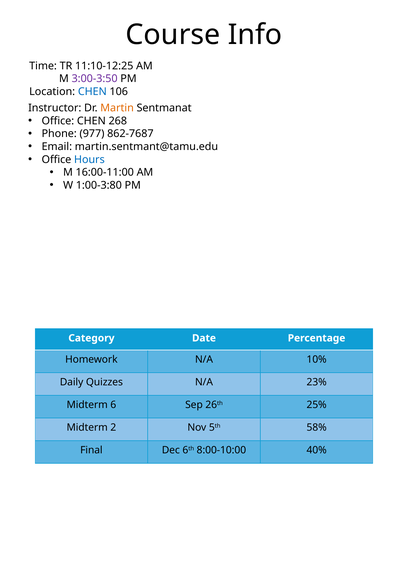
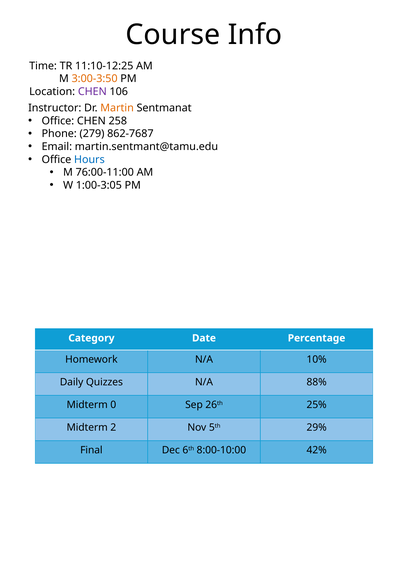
3:00-3:50 colour: purple -> orange
CHEN at (92, 92) colour: blue -> purple
268: 268 -> 258
977: 977 -> 279
16:00-11:00: 16:00-11:00 -> 76:00-11:00
1:00-3:80: 1:00-3:80 -> 1:00-3:05
23%: 23% -> 88%
6: 6 -> 0
58%: 58% -> 29%
40%: 40% -> 42%
